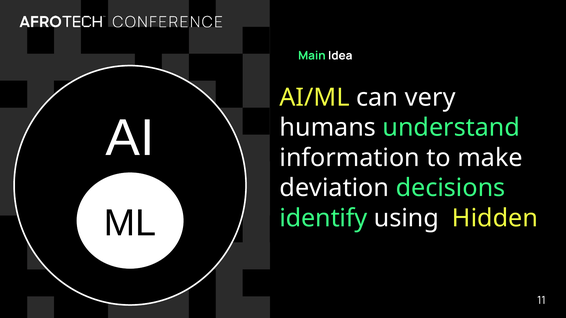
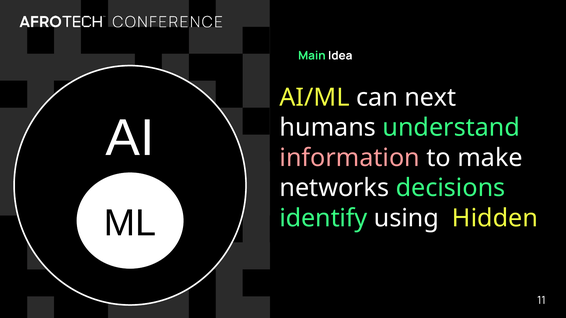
very: very -> next
information colour: white -> pink
deviation: deviation -> networks
